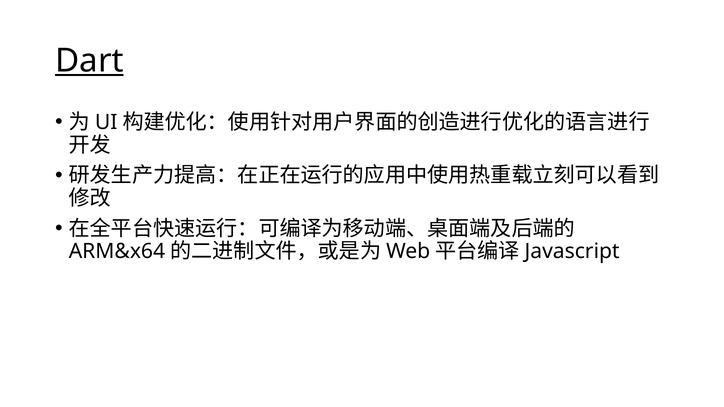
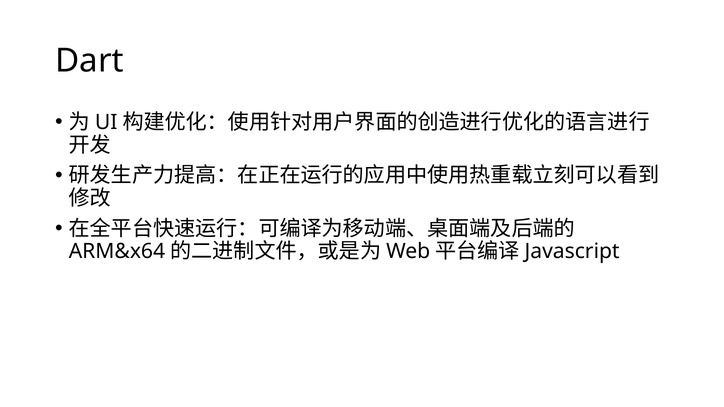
Dart underline: present -> none
